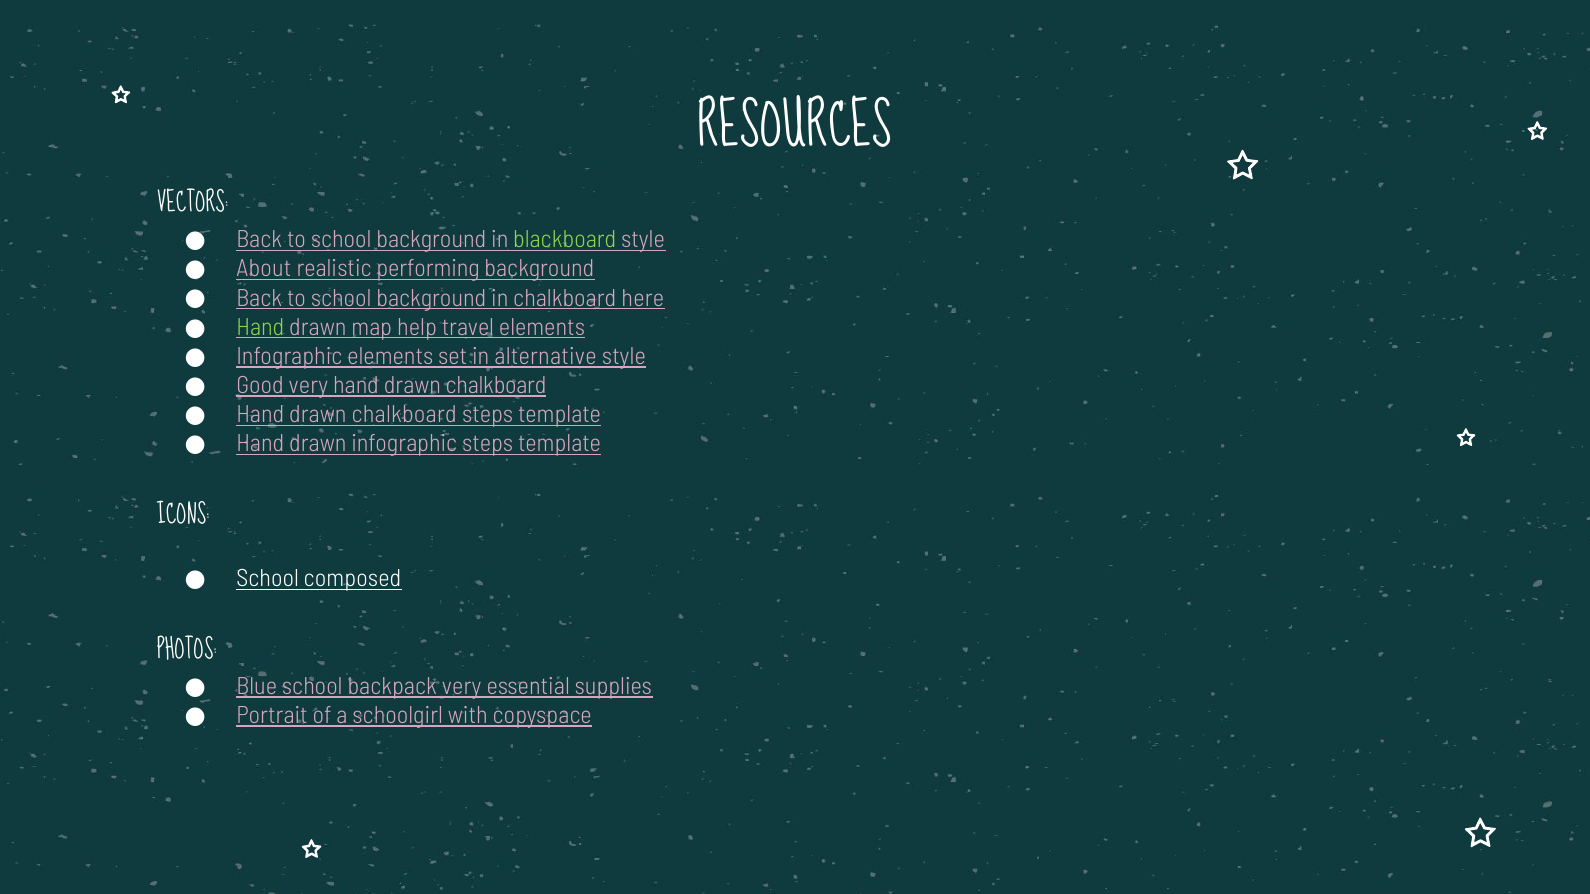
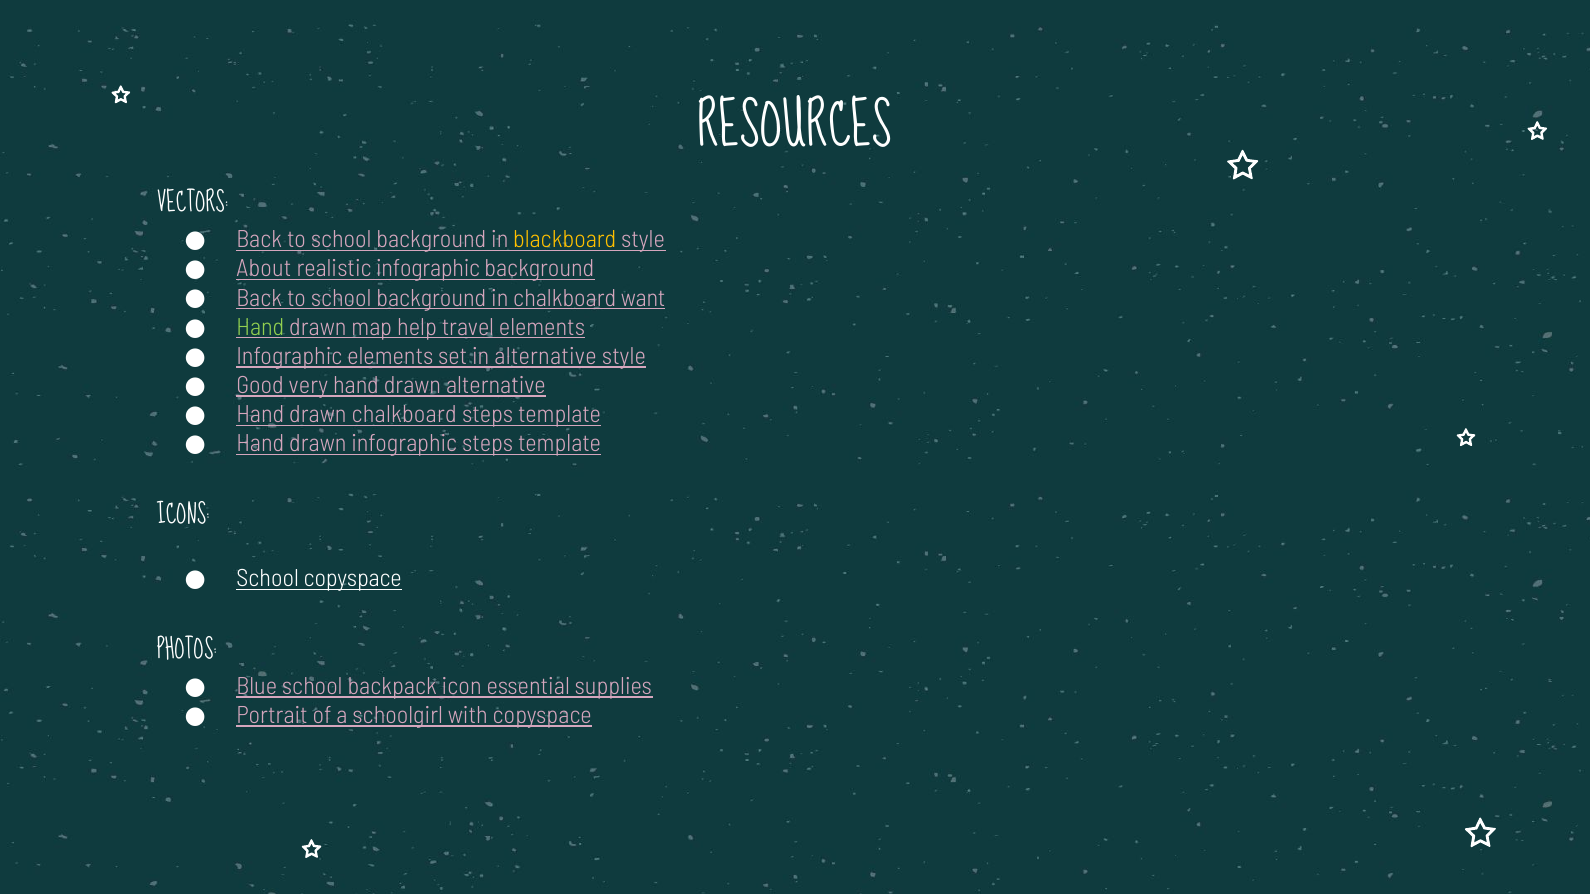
blackboard colour: light green -> yellow
realistic performing: performing -> infographic
here: here -> want
chalkboard at (496, 386): chalkboard -> alternative
School composed: composed -> copyspace
backpack very: very -> icon
